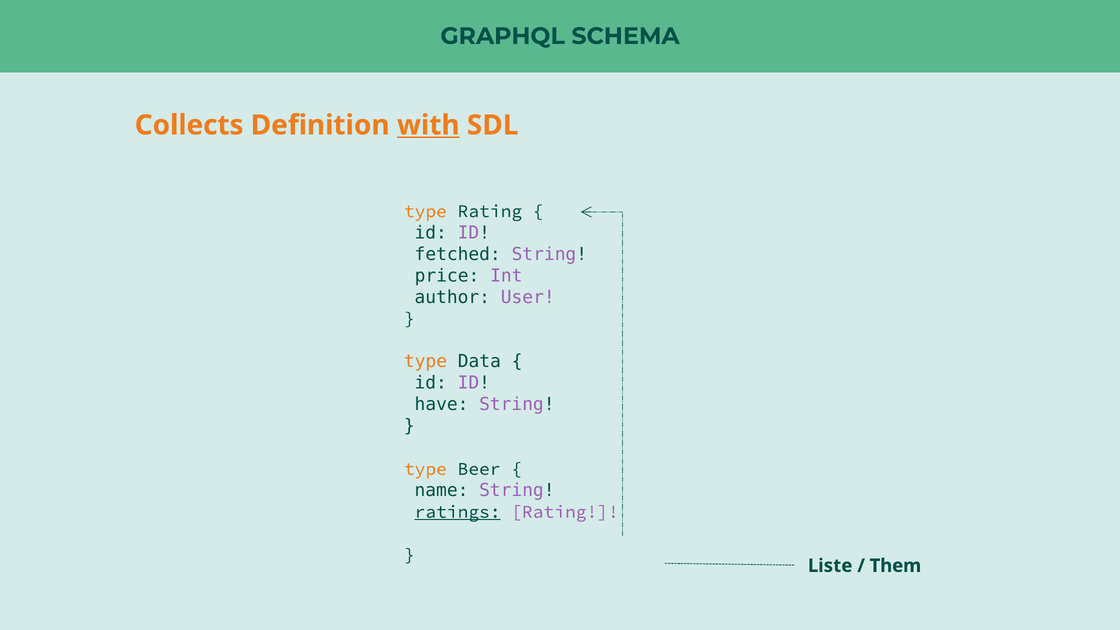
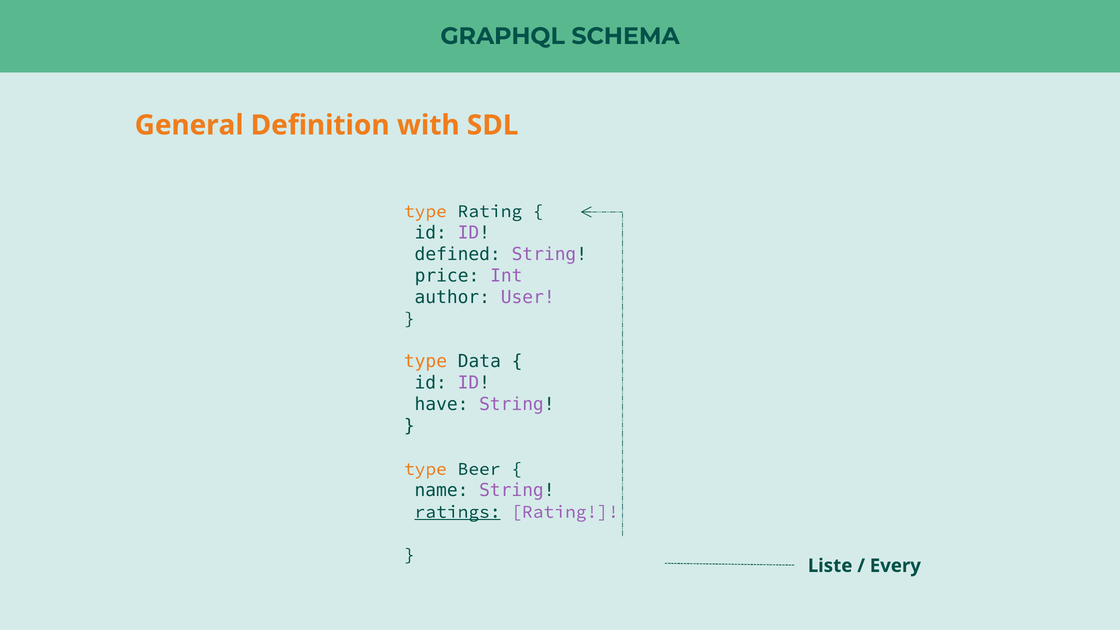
Collects: Collects -> General
with underline: present -> none
fetched: fetched -> defined
Them: Them -> Every
